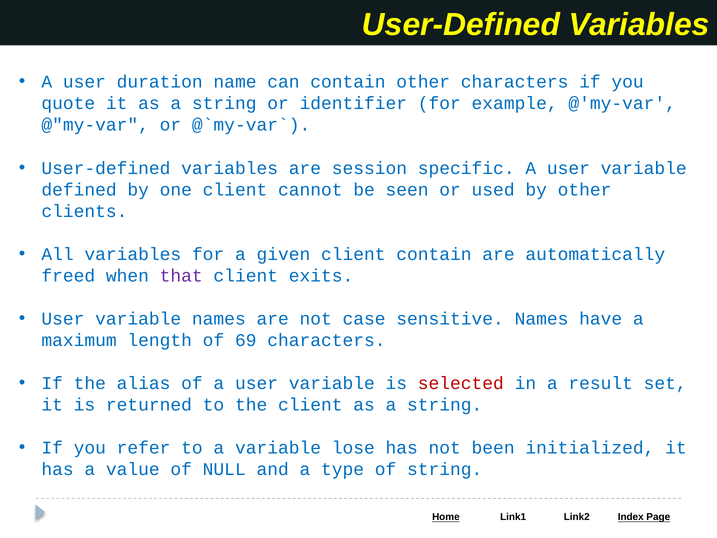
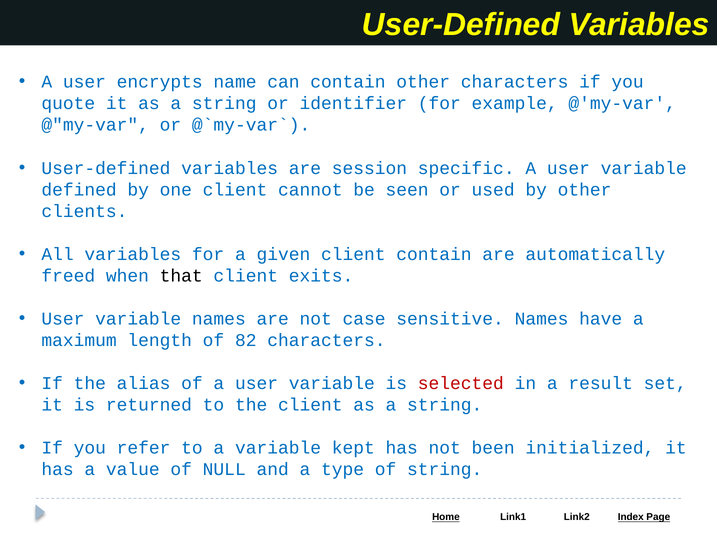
duration: duration -> encrypts
that colour: purple -> black
69: 69 -> 82
lose: lose -> kept
